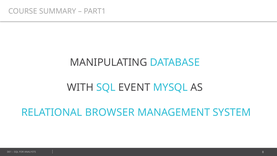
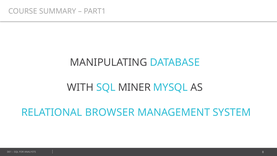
EVENT: EVENT -> MINER
